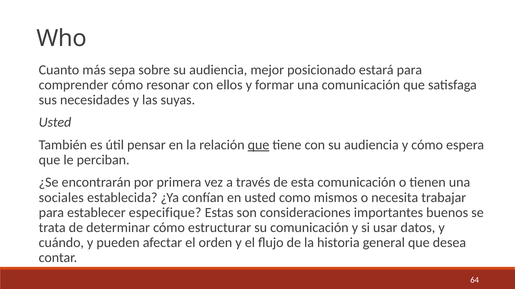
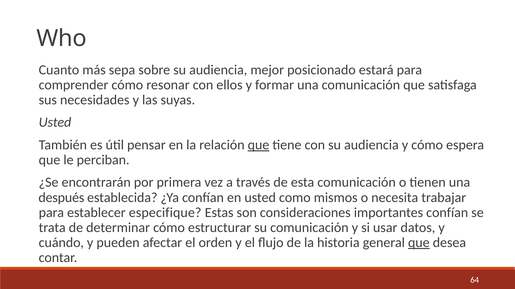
sociales: sociales -> después
importantes buenos: buenos -> confían
que at (419, 243) underline: none -> present
